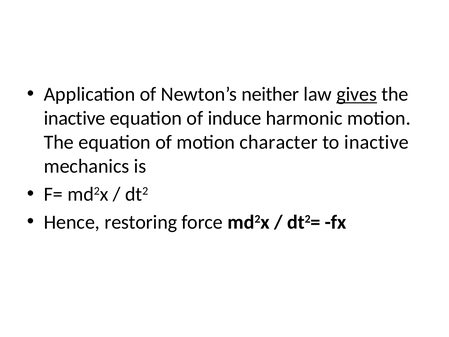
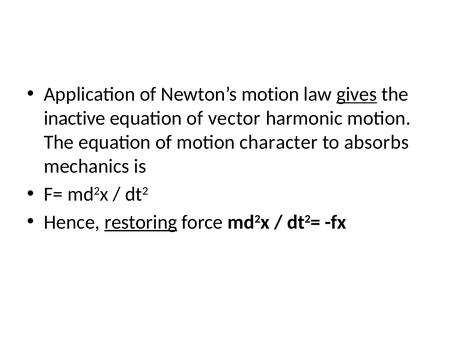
Newton’s neither: neither -> motion
induce: induce -> vector
to inactive: inactive -> absorbs
restoring underline: none -> present
